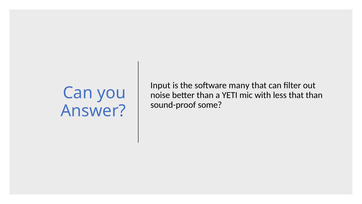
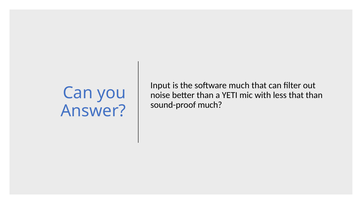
software many: many -> much
sound-proof some: some -> much
